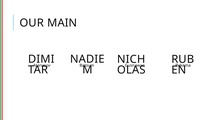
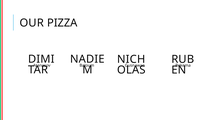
MAIN: MAIN -> PIZZA
